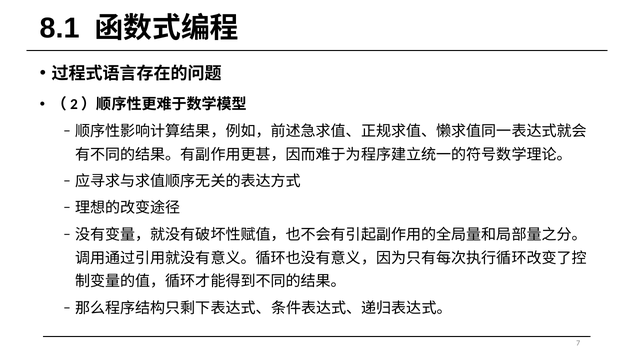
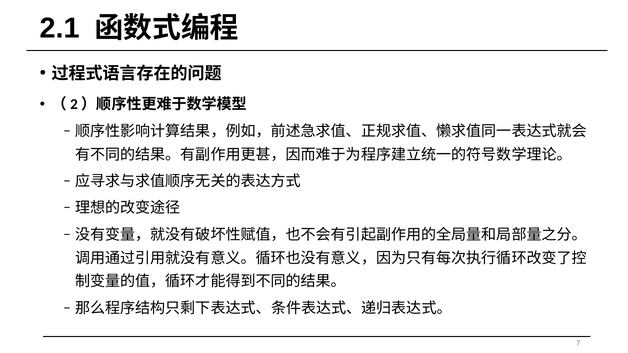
8.1: 8.1 -> 2.1
